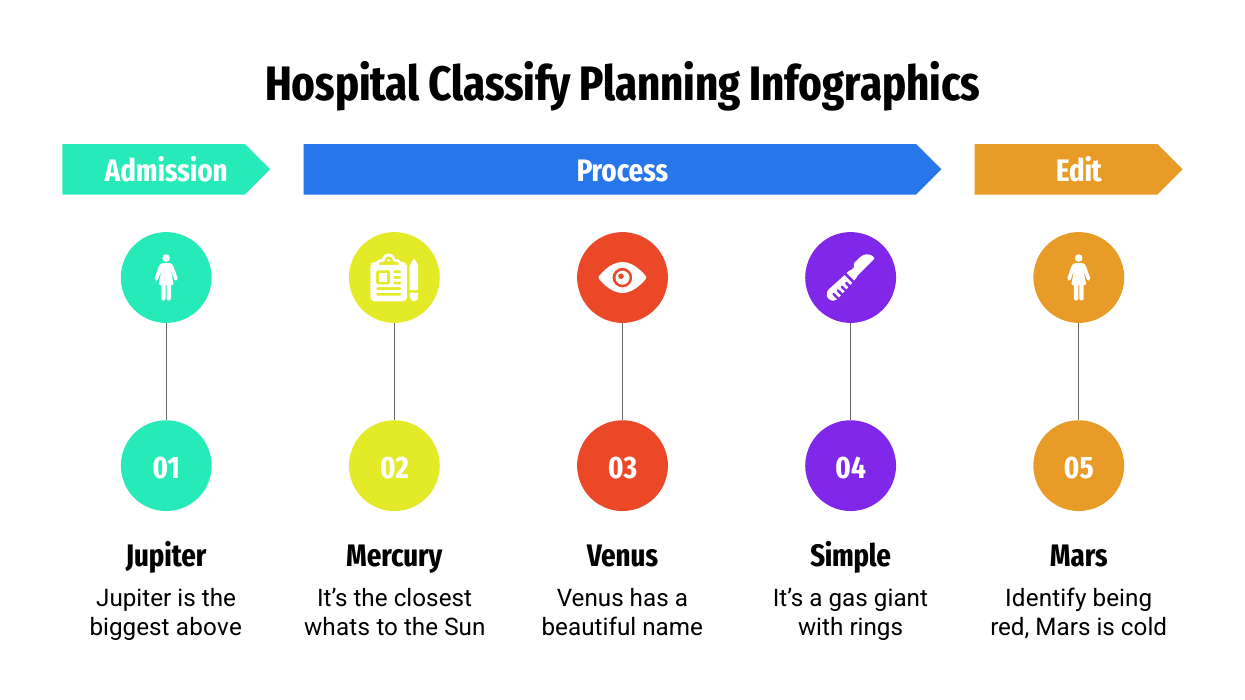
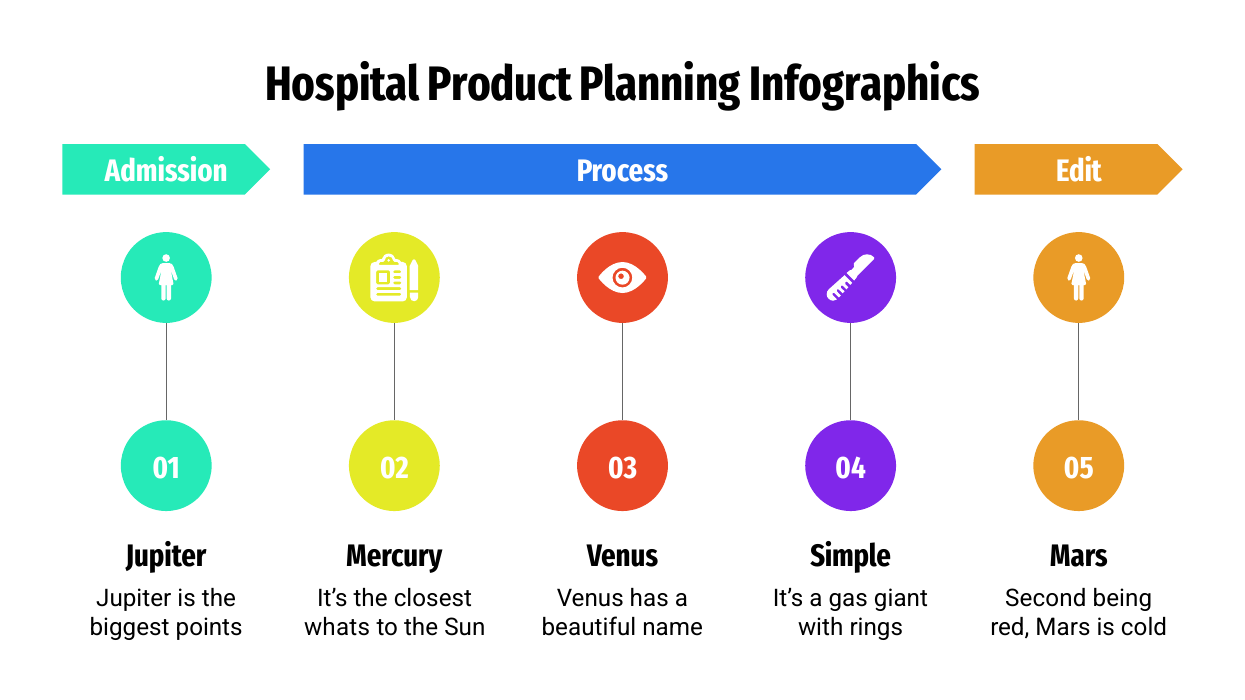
Classify: Classify -> Product
Identify: Identify -> Second
above: above -> points
